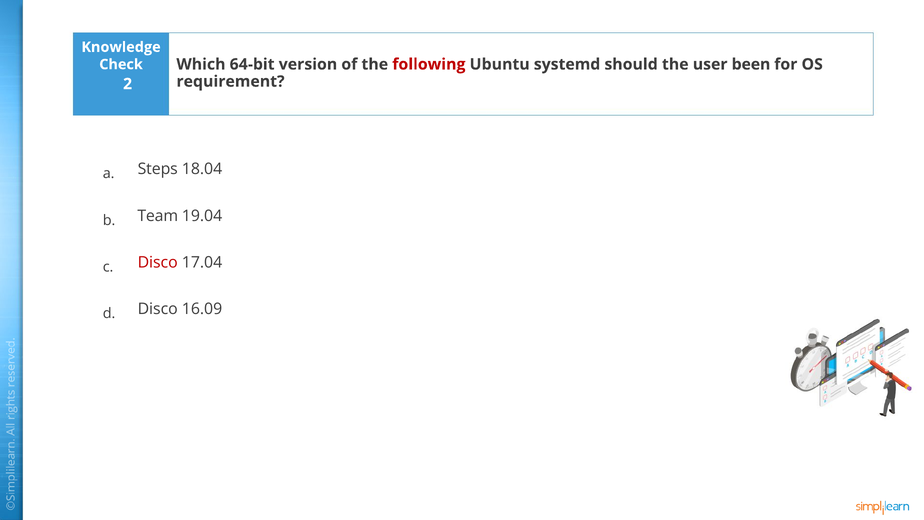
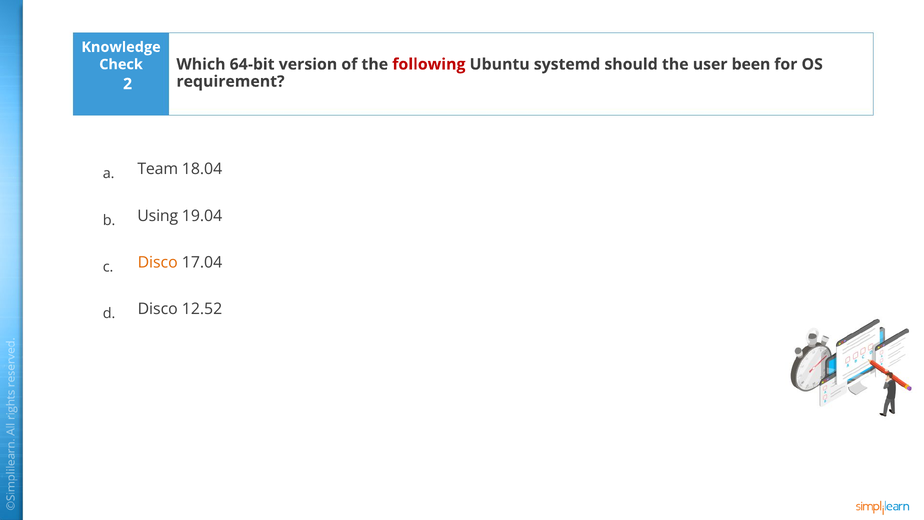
Steps: Steps -> Team
Team: Team -> Using
Disco at (158, 262) colour: red -> orange
16.09: 16.09 -> 12.52
